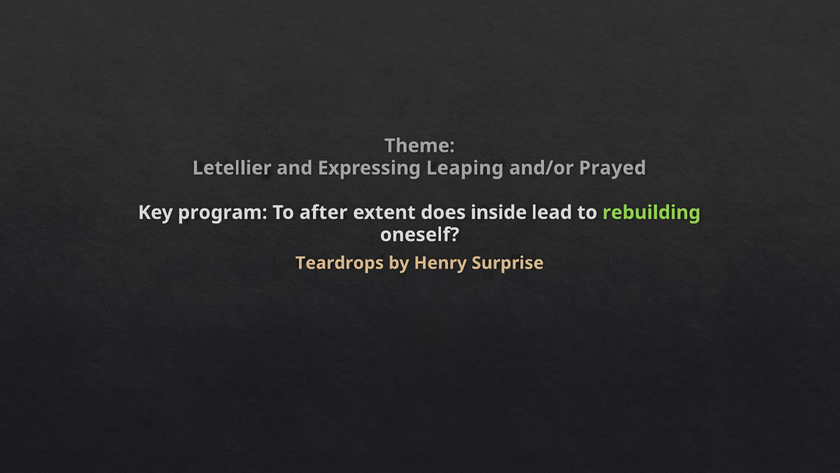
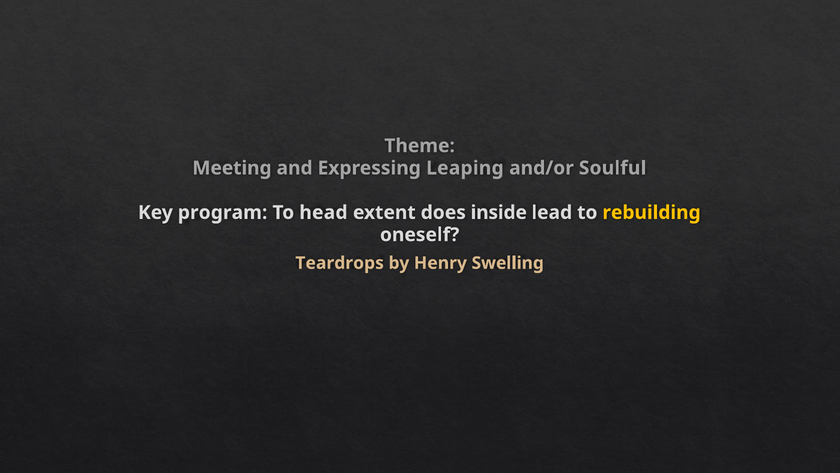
Letellier: Letellier -> Meeting
Prayed: Prayed -> Soulful
after: after -> head
rebuilding colour: light green -> yellow
Surprise: Surprise -> Swelling
